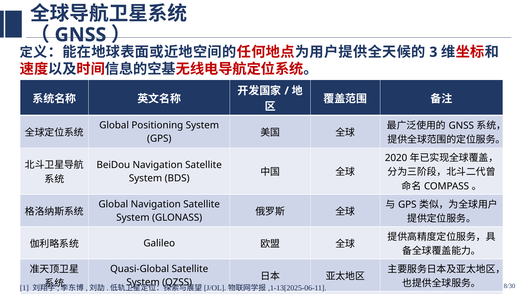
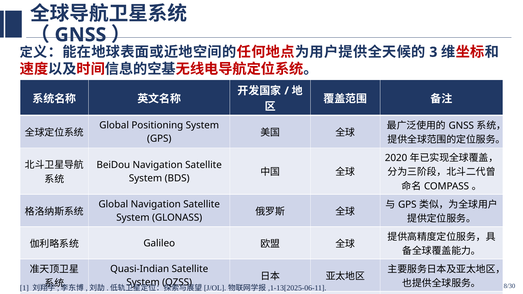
Quasi-Global: Quasi-Global -> Quasi-Indian
